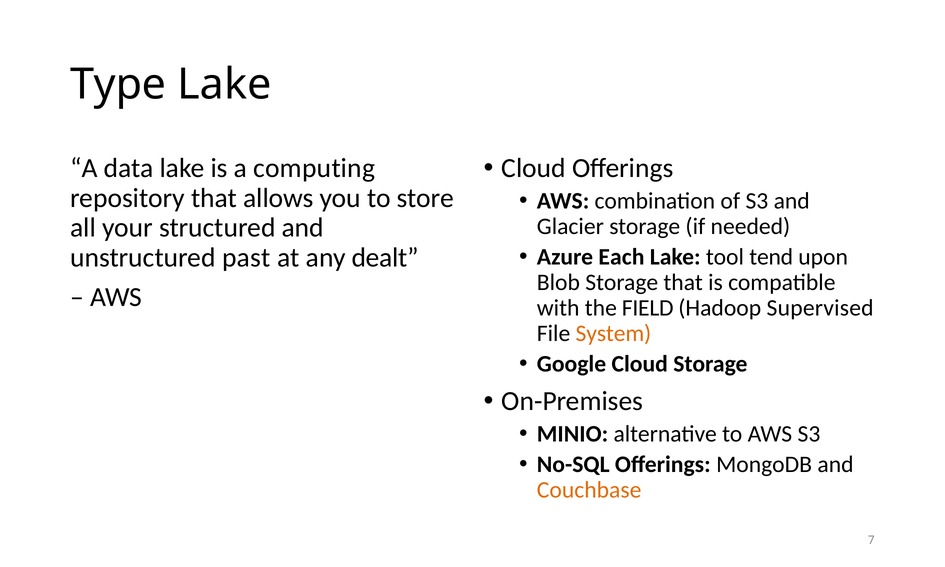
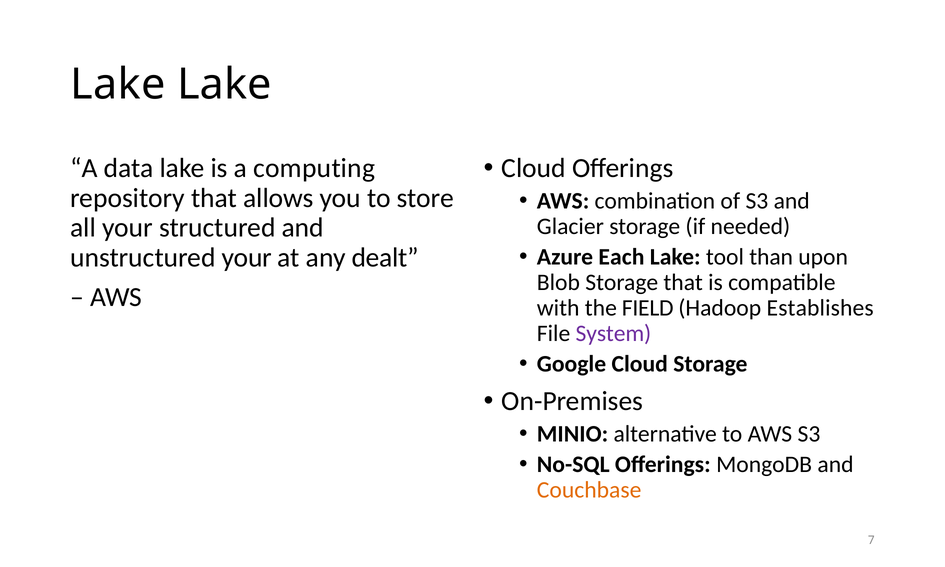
Type at (118, 85): Type -> Lake
tend: tend -> than
unstructured past: past -> your
Supervised: Supervised -> Establishes
System colour: orange -> purple
